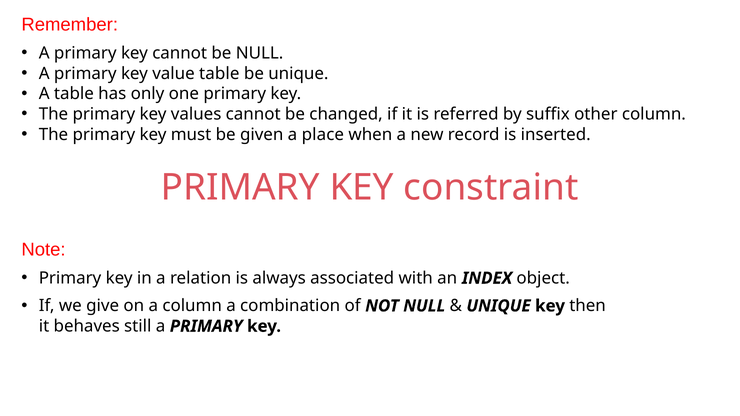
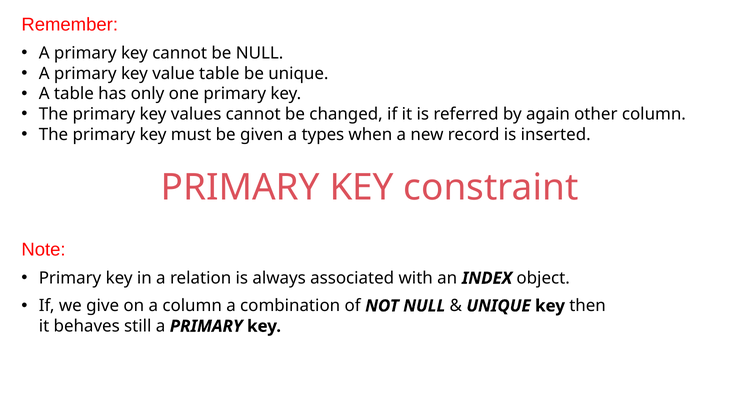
suffix: suffix -> again
place: place -> types
